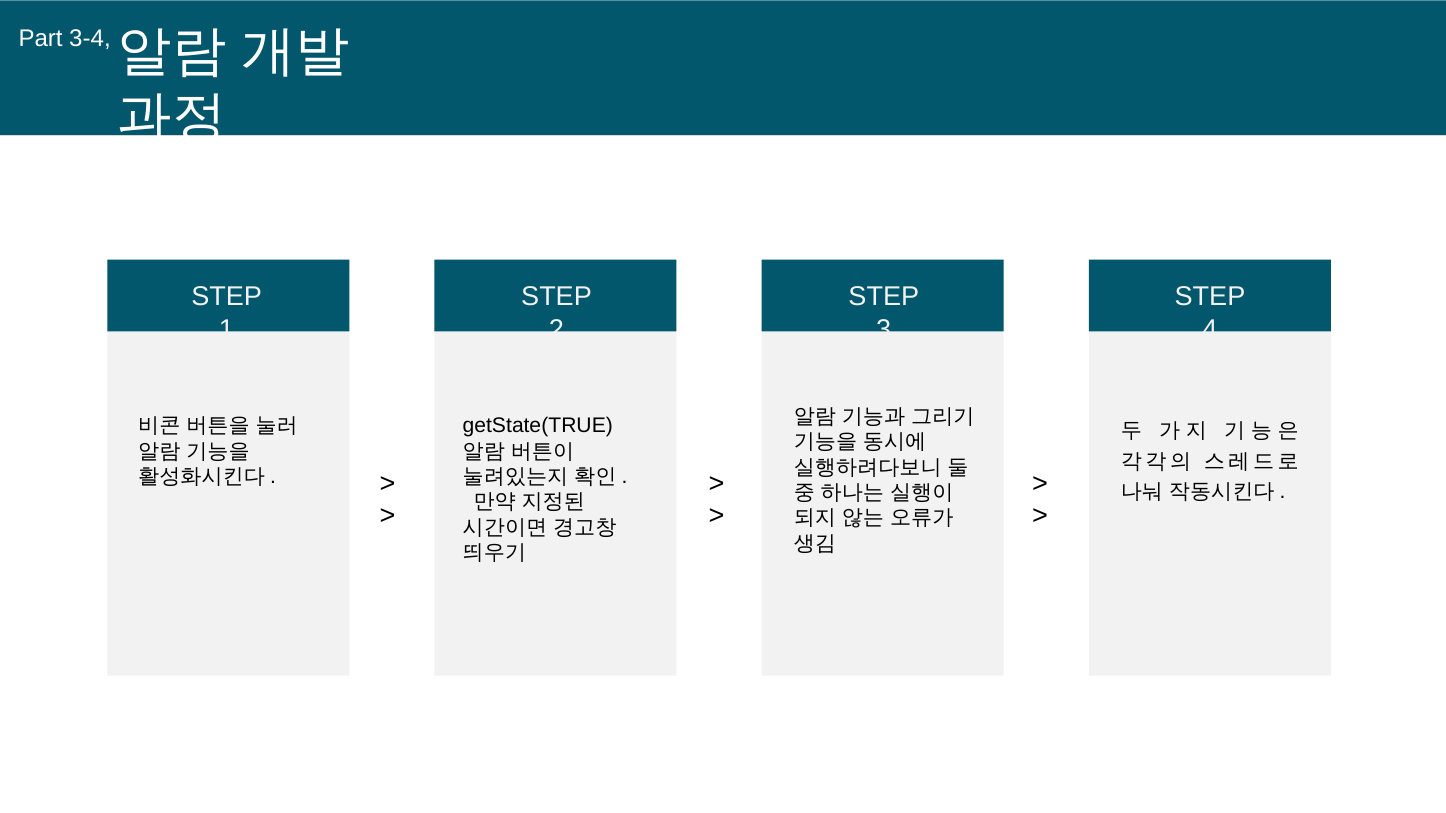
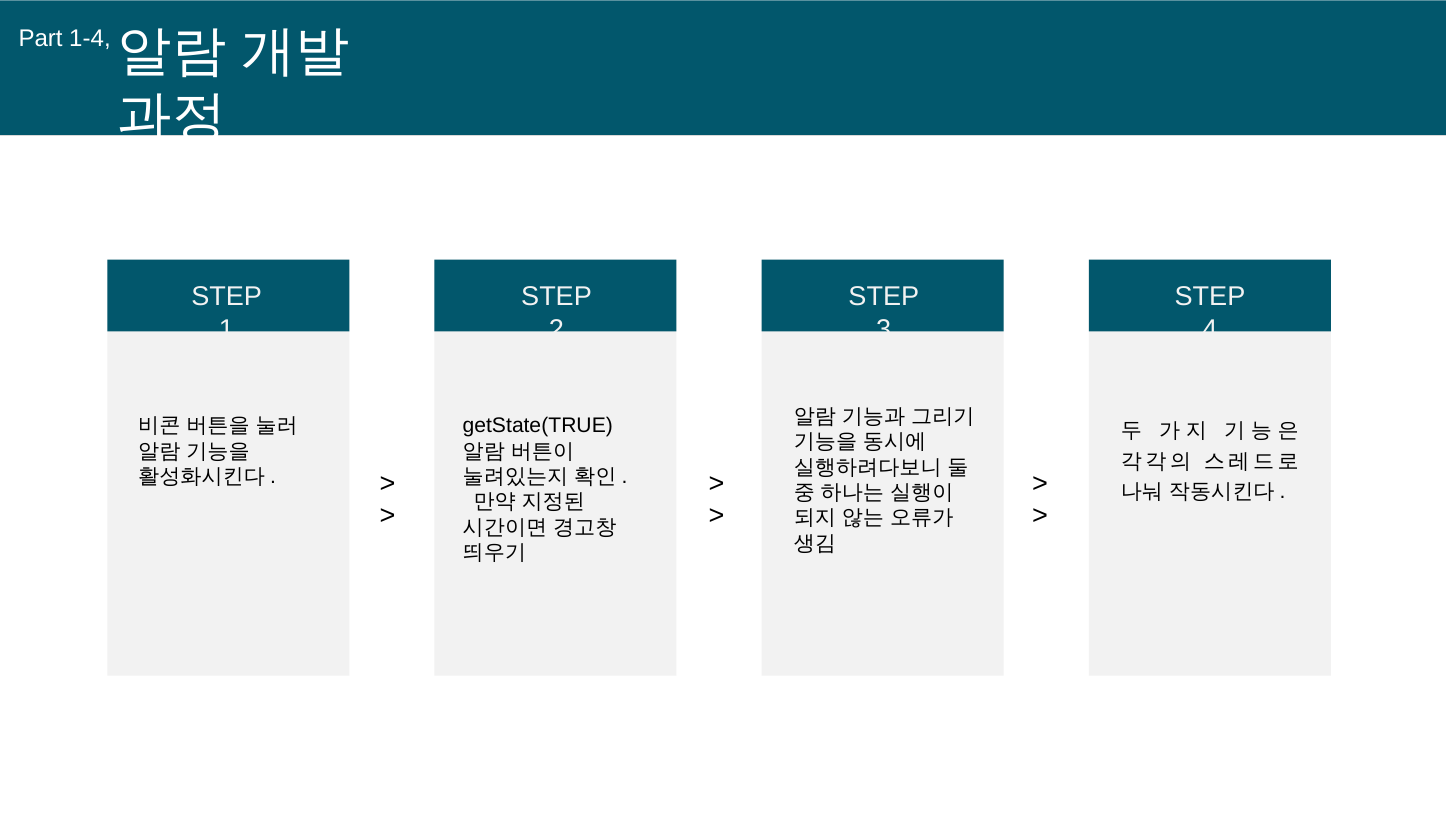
3-4: 3-4 -> 1-4
